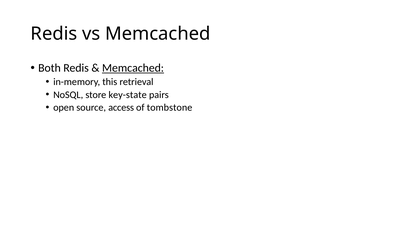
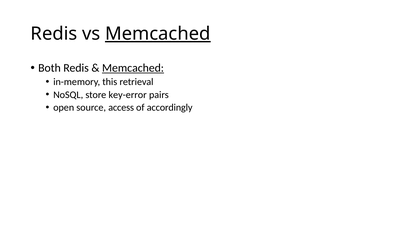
Memcached at (158, 34) underline: none -> present
key-state: key-state -> key-error
tombstone: tombstone -> accordingly
